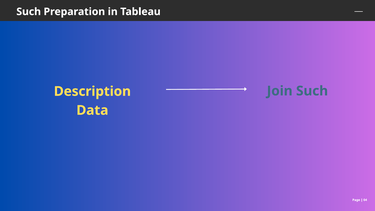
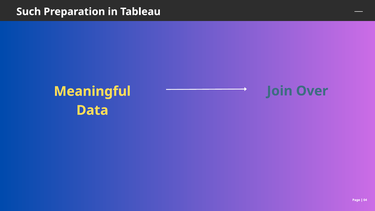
Join Such: Such -> Over
Description: Description -> Meaningful
